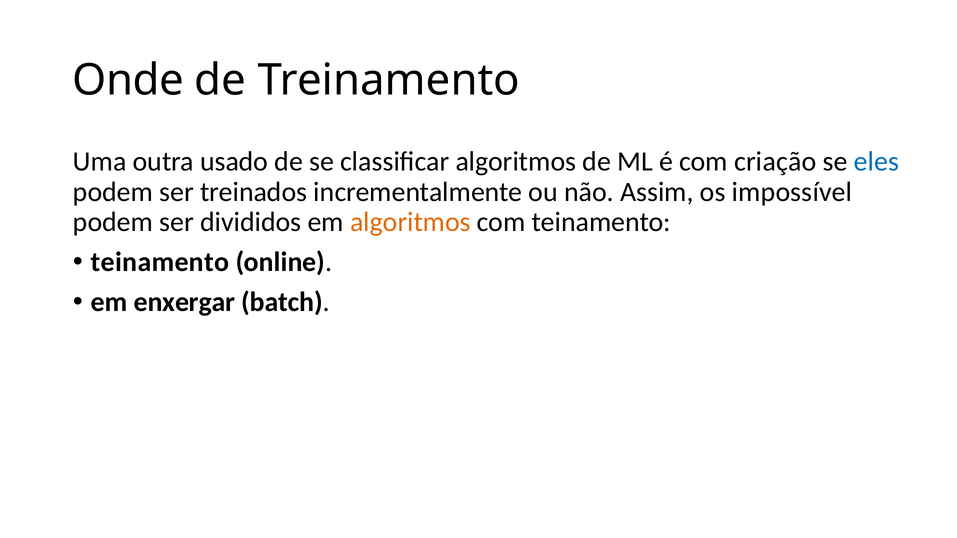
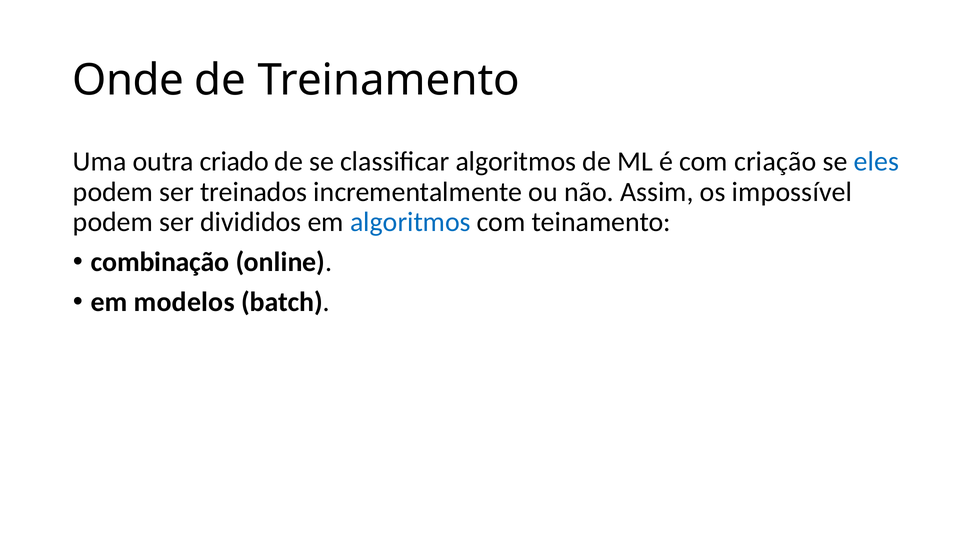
usado: usado -> criado
algoritmos at (410, 222) colour: orange -> blue
teinamento at (160, 262): teinamento -> combinação
enxergar: enxergar -> modelos
